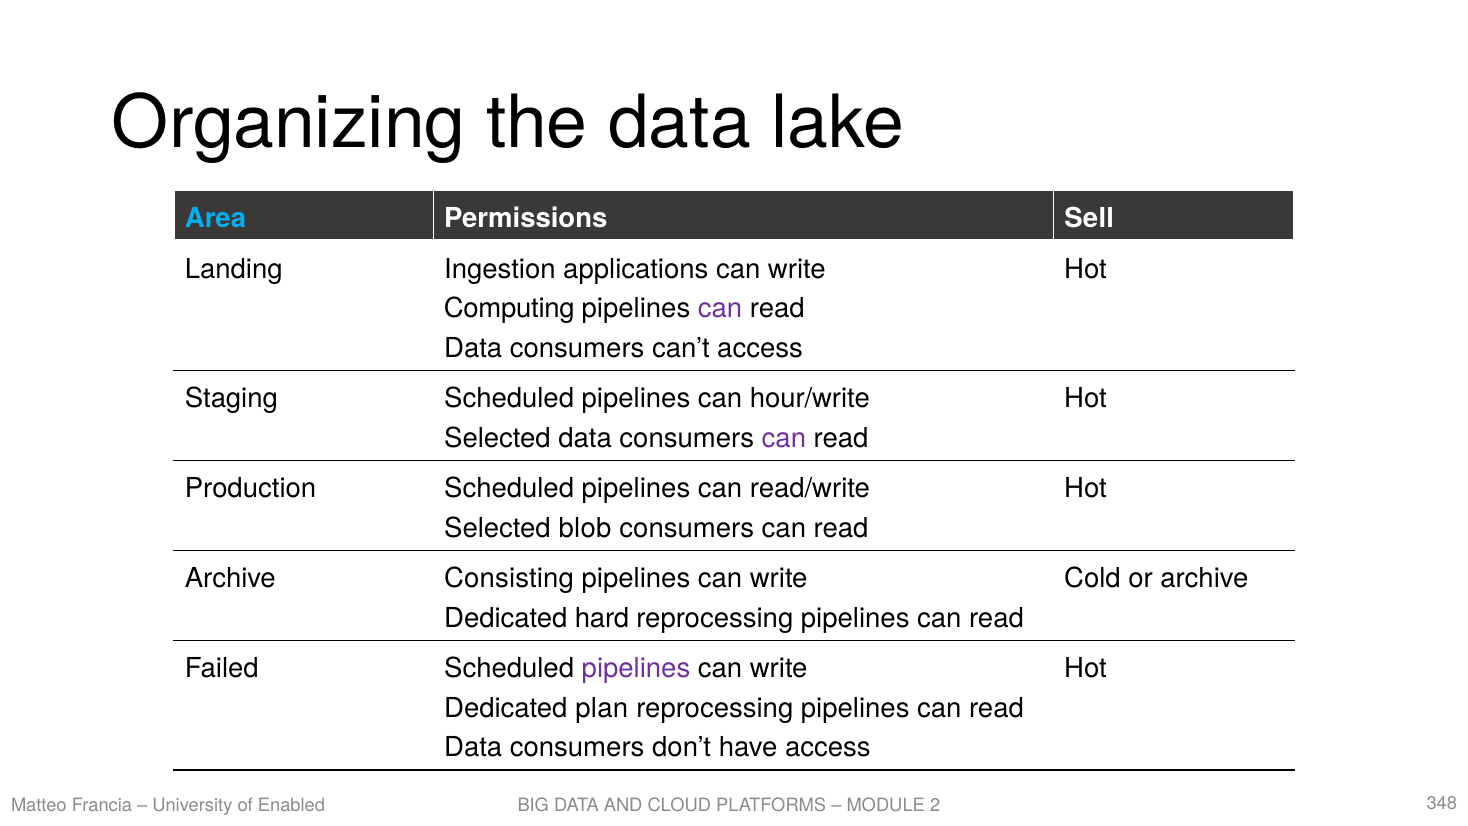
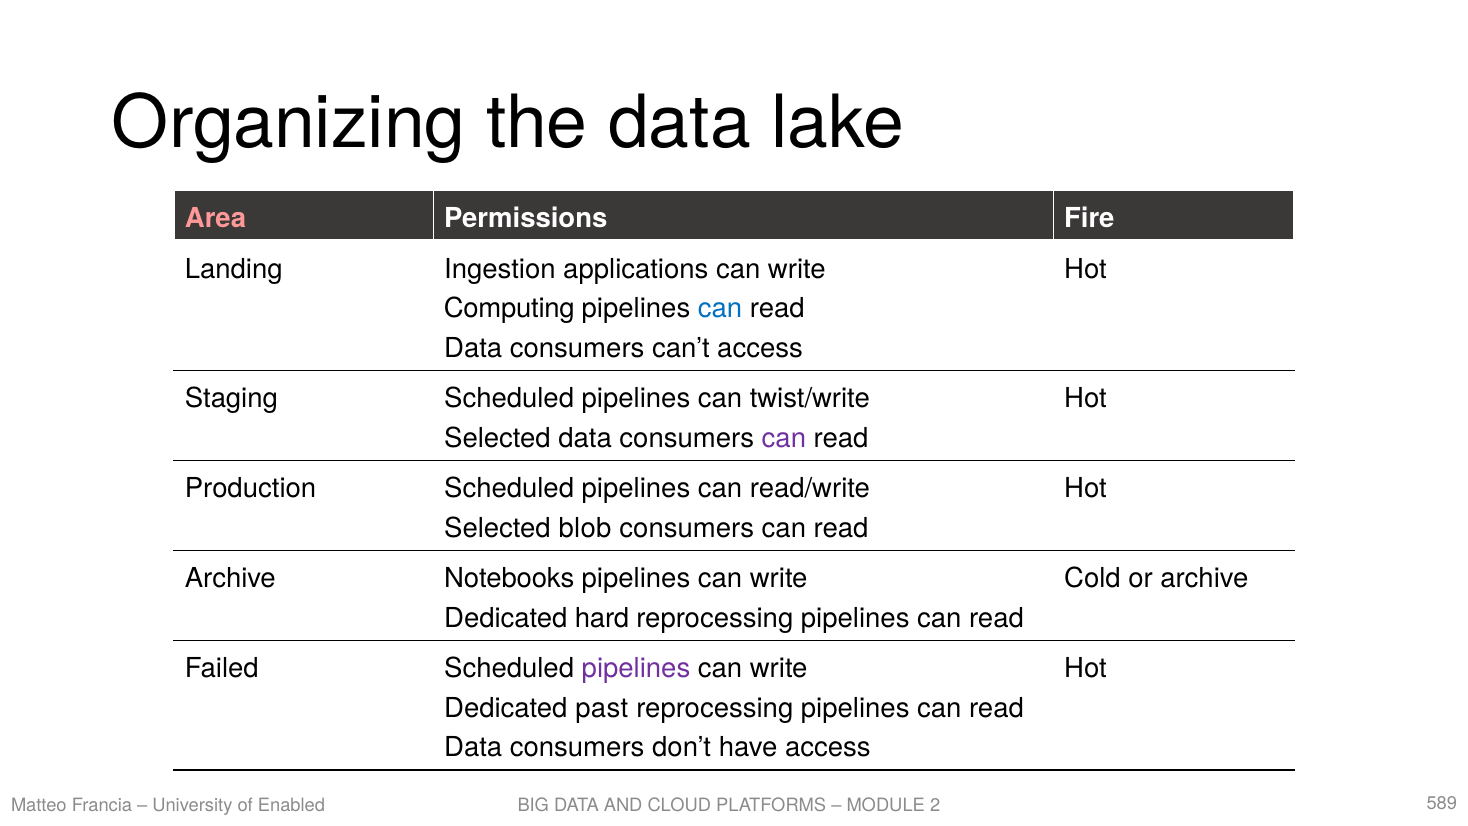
Area colour: light blue -> pink
Sell: Sell -> Fire
can at (720, 309) colour: purple -> blue
hour/write: hour/write -> twist/write
Consisting: Consisting -> Notebooks
plan: plan -> past
348: 348 -> 589
